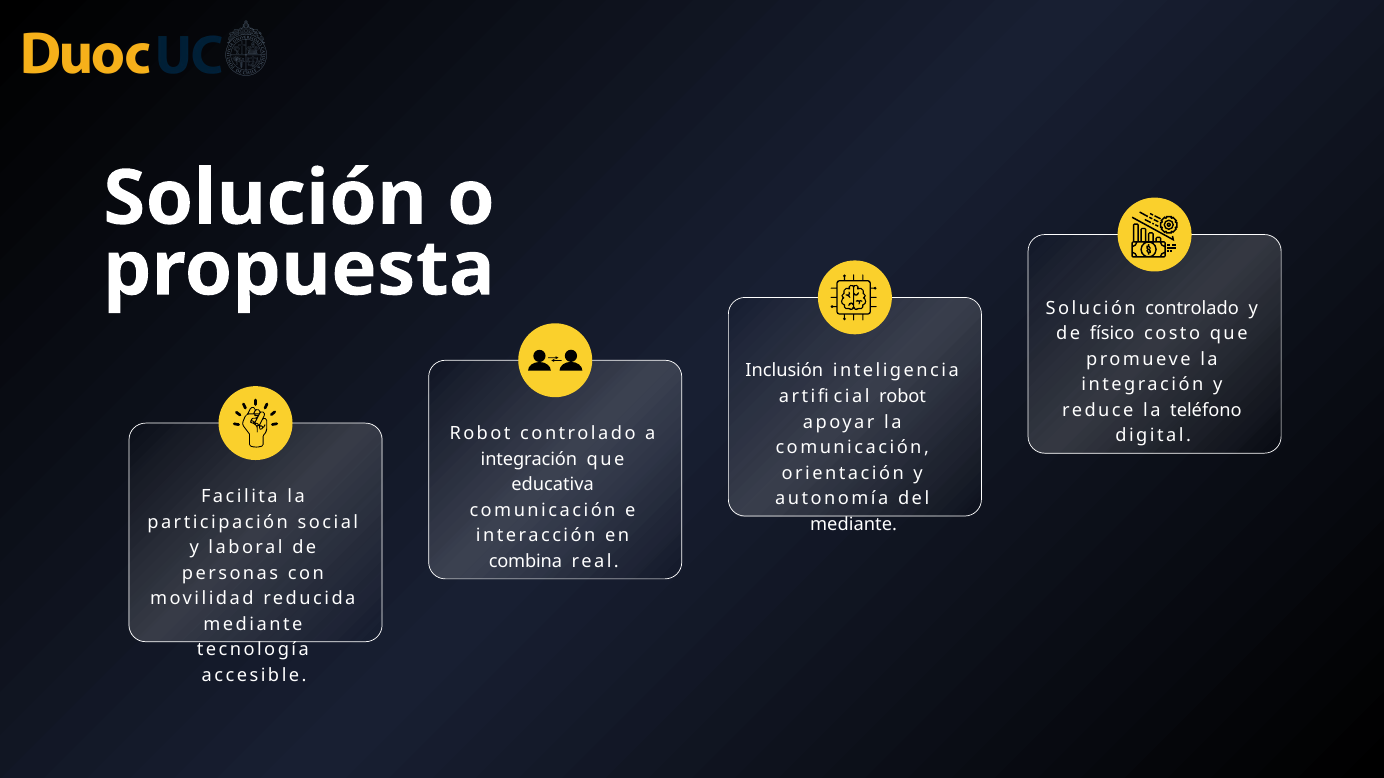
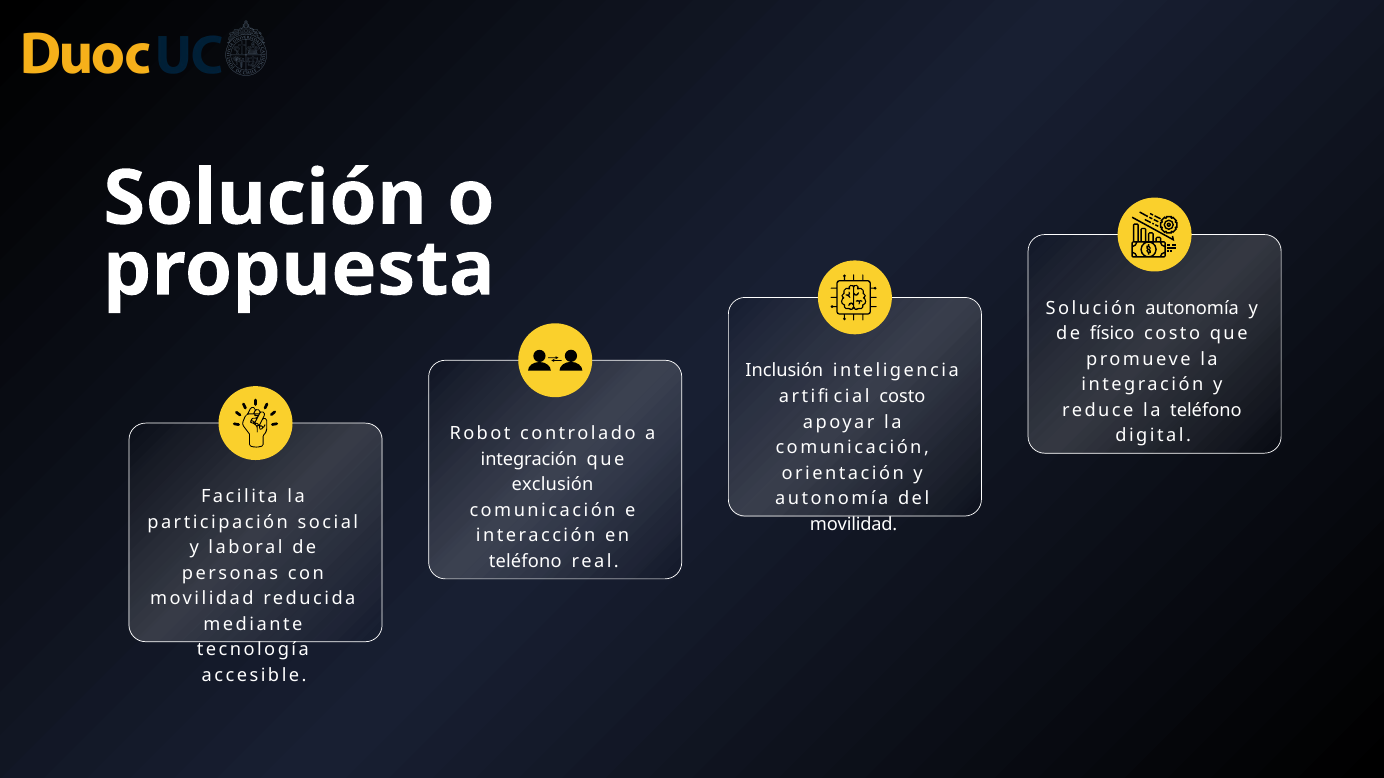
Solución controlado: controlado -> autonomía
robot at (902, 397): robot -> costo
educativa: educativa -> exclusión
mediante at (854, 525): mediante -> movilidad
combina at (525, 562): combina -> teléfono
